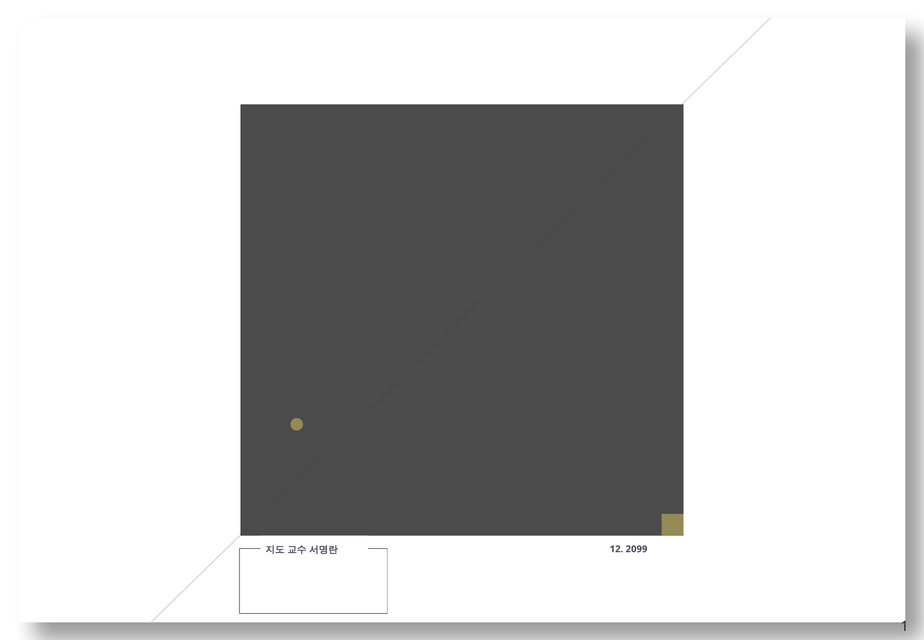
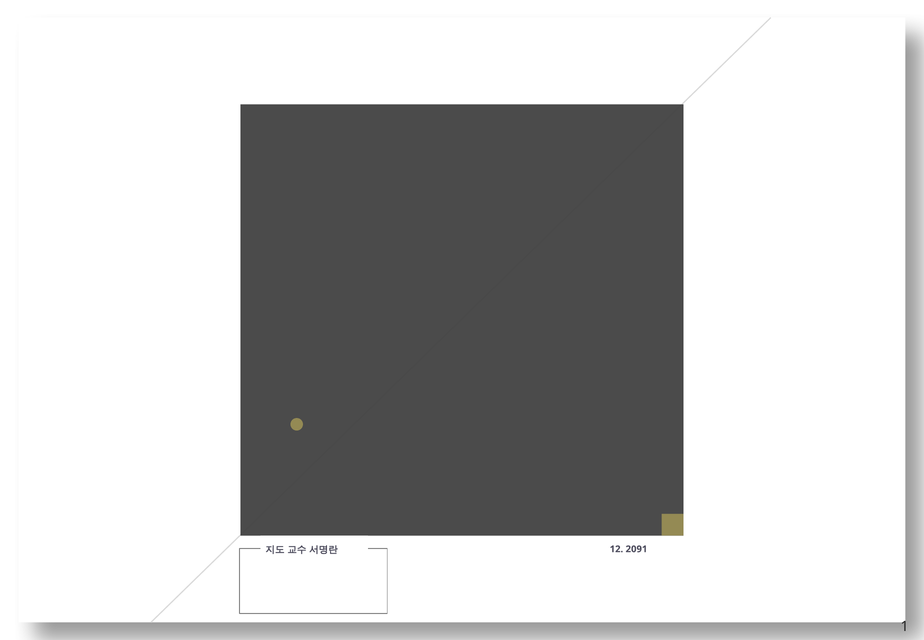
2099: 2099 -> 2091
